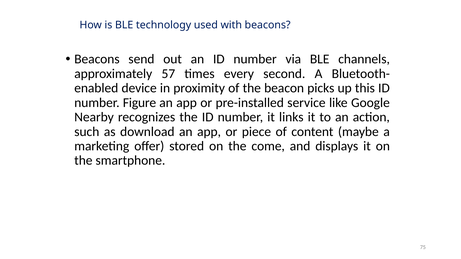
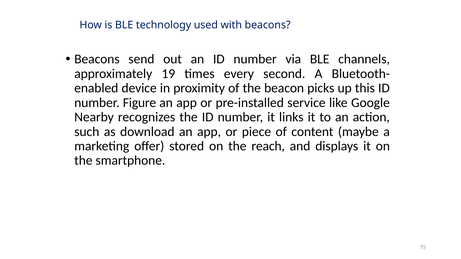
57: 57 -> 19
come: come -> reach
